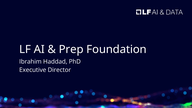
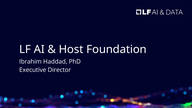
Prep: Prep -> Host
